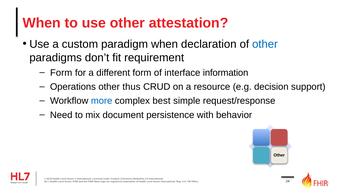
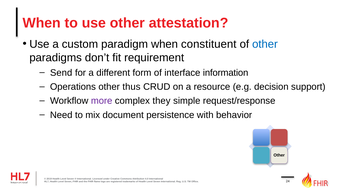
declaration: declaration -> constituent
Form at (61, 72): Form -> Send
more colour: blue -> purple
best: best -> they
